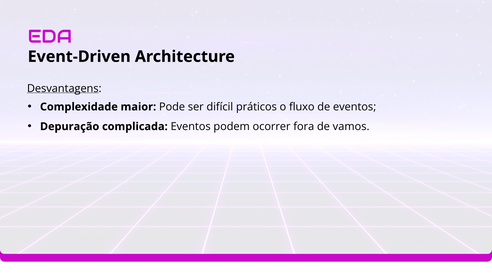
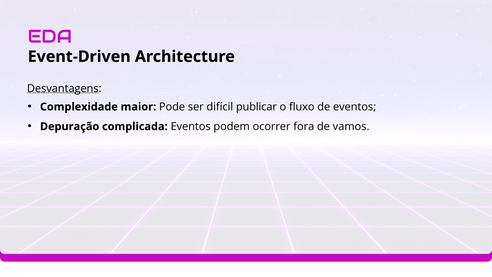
práticos: práticos -> publicar
